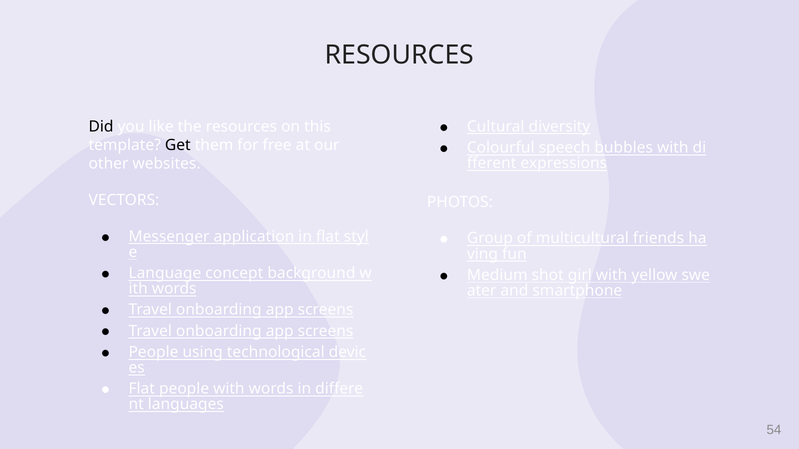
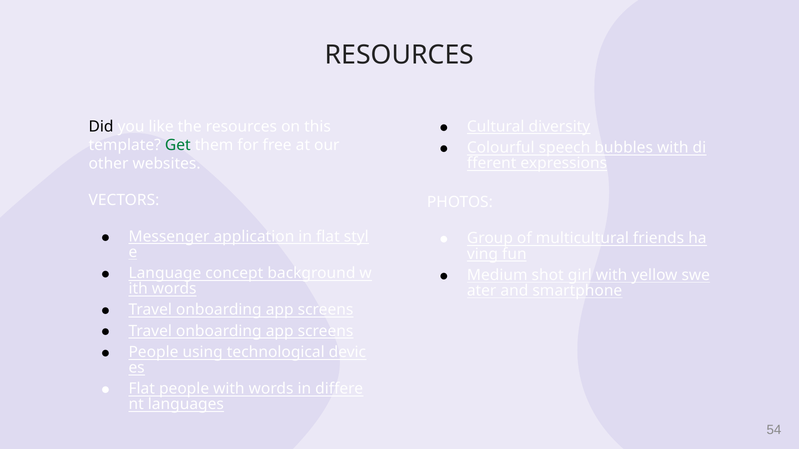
Get colour: black -> green
